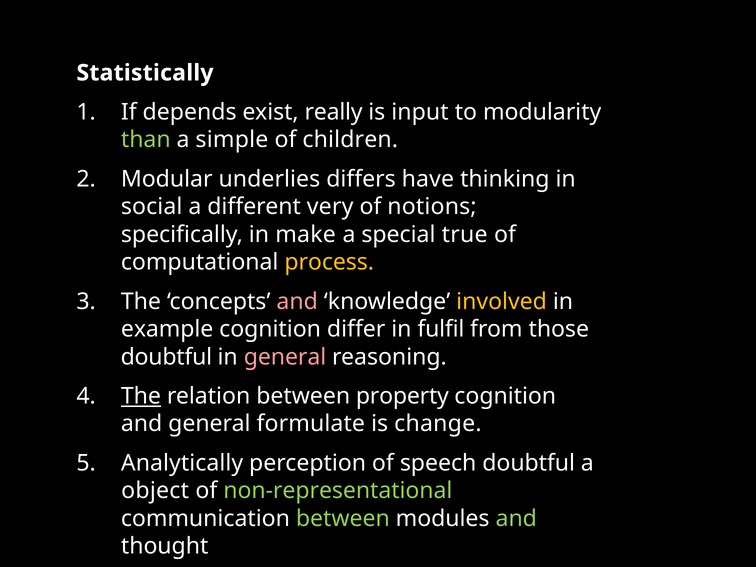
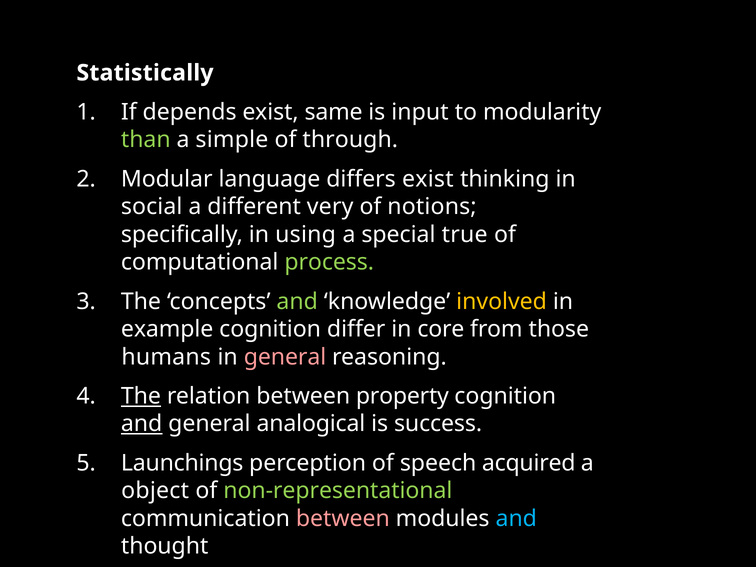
really: really -> same
children: children -> through
underlies: underlies -> language
differs have: have -> exist
make: make -> using
process colour: yellow -> light green
and at (297, 301) colour: pink -> light green
fulfil: fulfil -> core
doubtful at (166, 357): doubtful -> humans
and at (142, 424) underline: none -> present
formulate: formulate -> analogical
change: change -> success
Analytically: Analytically -> Launchings
speech doubtful: doubtful -> acquired
between at (343, 519) colour: light green -> pink
and at (516, 519) colour: light green -> light blue
